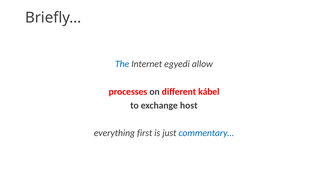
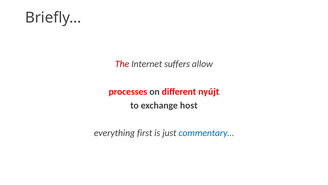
The colour: blue -> red
egyedi: egyedi -> suffers
kábel: kábel -> nyújt
